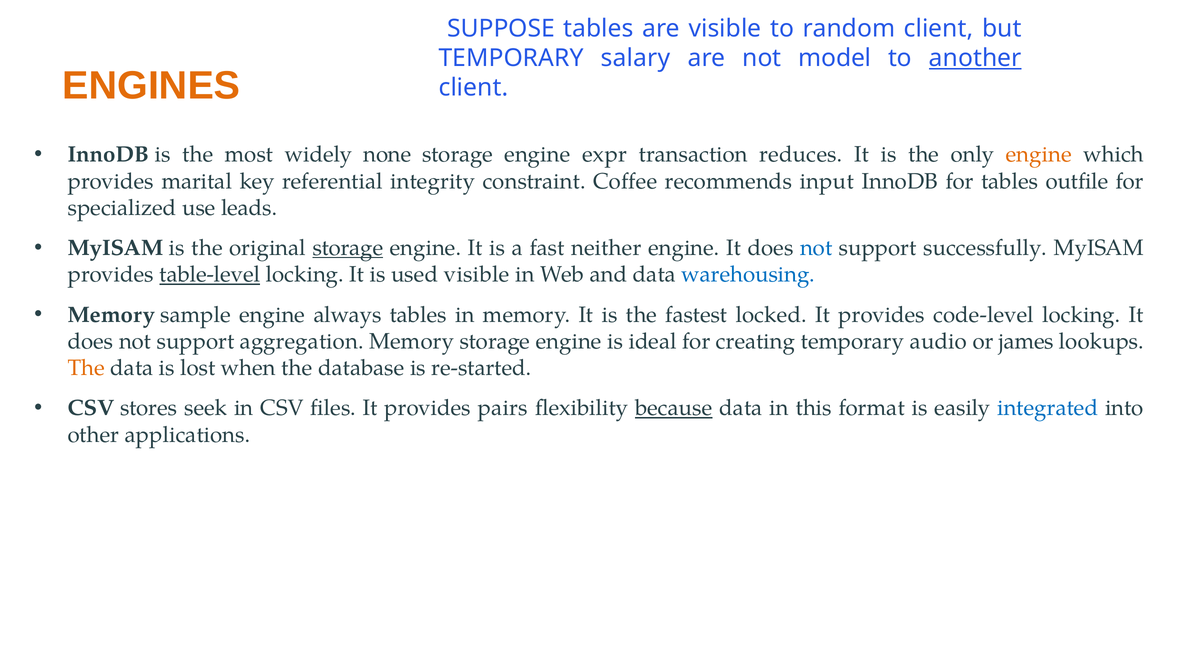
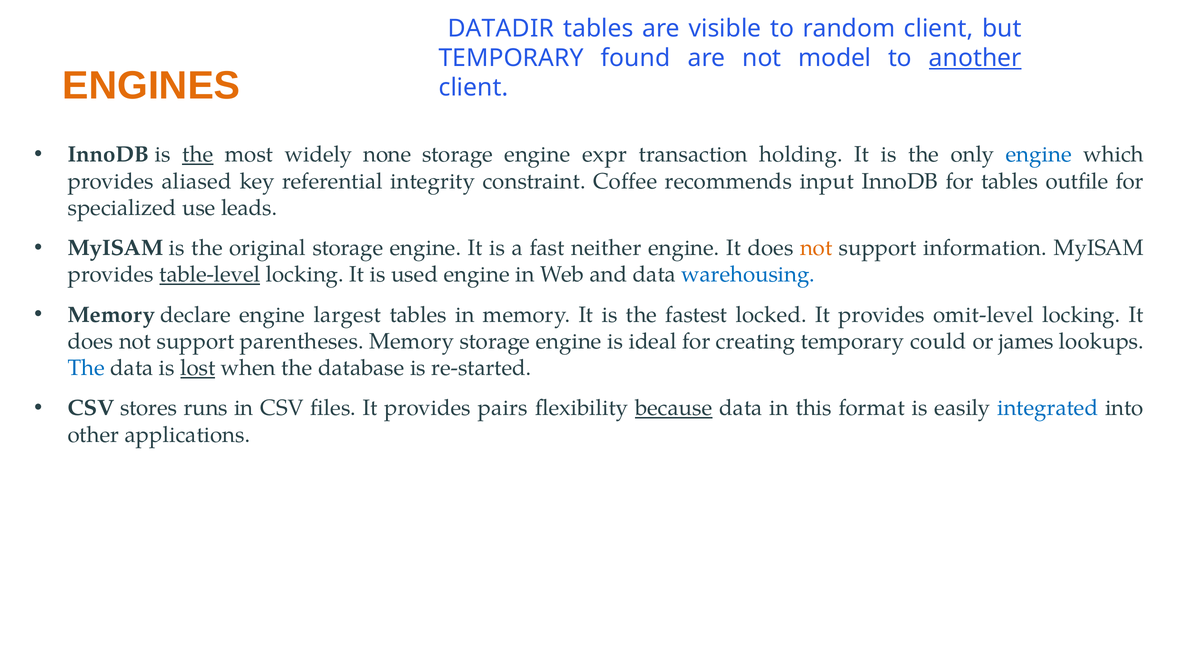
SUPPOSE: SUPPOSE -> DATADIR
salary: salary -> found
the at (198, 155) underline: none -> present
reduces: reduces -> holding
engine at (1039, 155) colour: orange -> blue
marital: marital -> aliased
storage at (348, 248) underline: present -> none
not at (816, 248) colour: blue -> orange
successfully: successfully -> information
used visible: visible -> engine
sample: sample -> declare
always: always -> largest
code-level: code-level -> omit-level
aggregation: aggregation -> parentheses
audio: audio -> could
The at (86, 368) colour: orange -> blue
lost underline: none -> present
seek: seek -> runs
